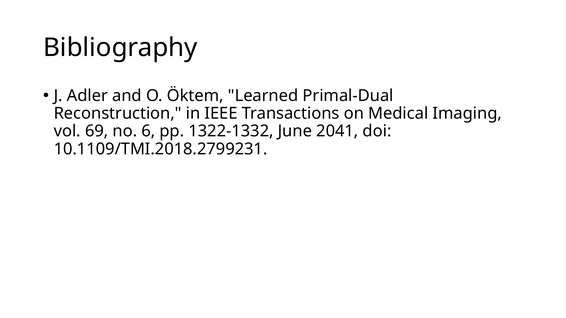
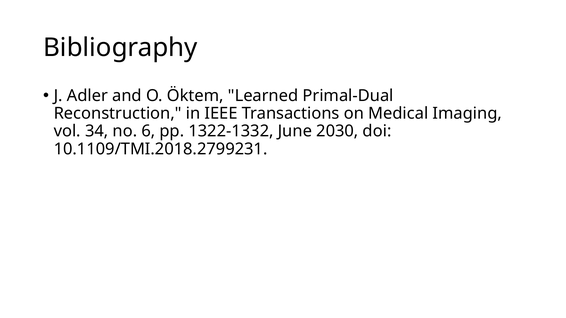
69: 69 -> 34
2041: 2041 -> 2030
